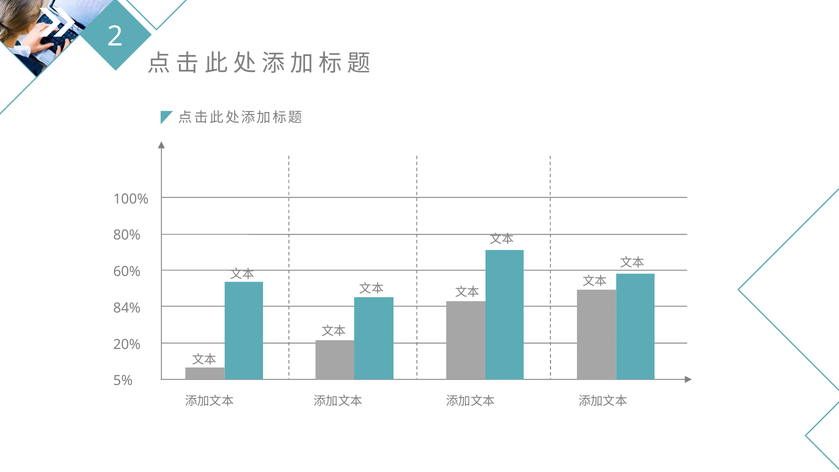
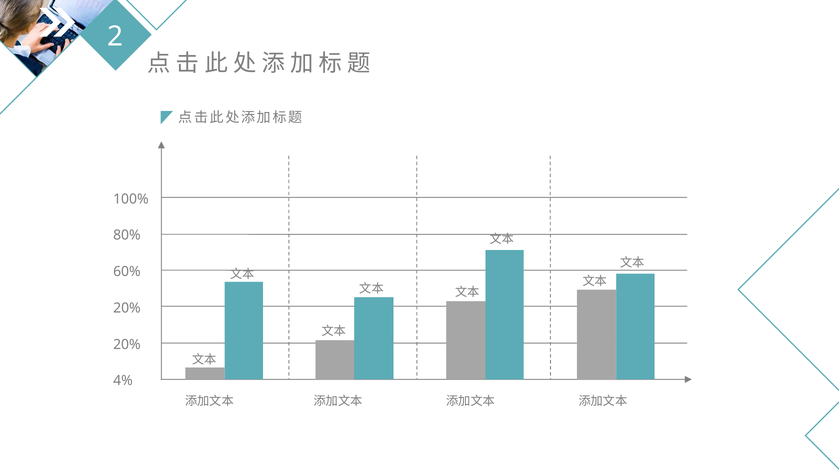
84% at (127, 308): 84% -> 20%
5%: 5% -> 4%
